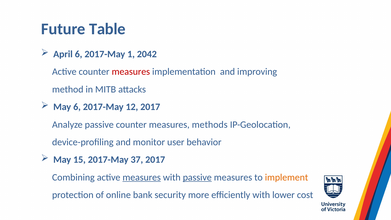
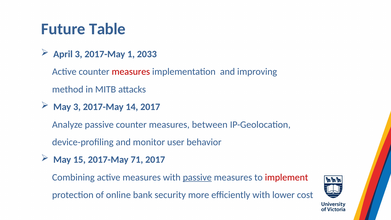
April 6: 6 -> 3
2042: 2042 -> 2033
May 6: 6 -> 3
12: 12 -> 14
methods: methods -> between
37: 37 -> 71
measures at (142, 177) underline: present -> none
implement colour: orange -> red
